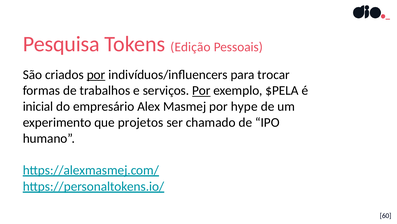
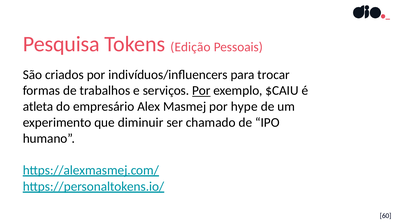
por at (96, 74) underline: present -> none
$PELA: $PELA -> $CAIU
inicial: inicial -> atleta
projetos: projetos -> diminuir
